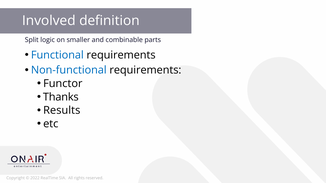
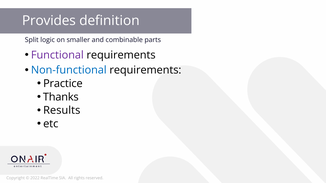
Involved: Involved -> Provides
Functional colour: blue -> purple
Functor: Functor -> Practice
